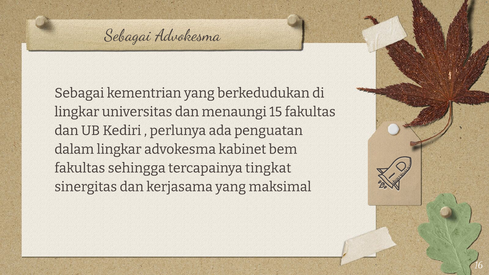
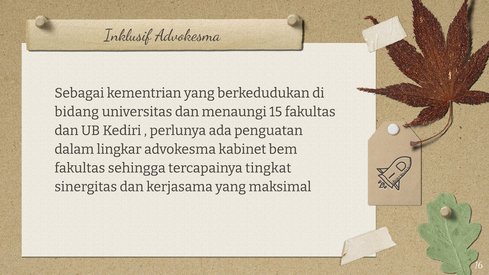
Sebagai at (128, 35): Sebagai -> Inklusif
lingkar at (77, 112): lingkar -> bidang
